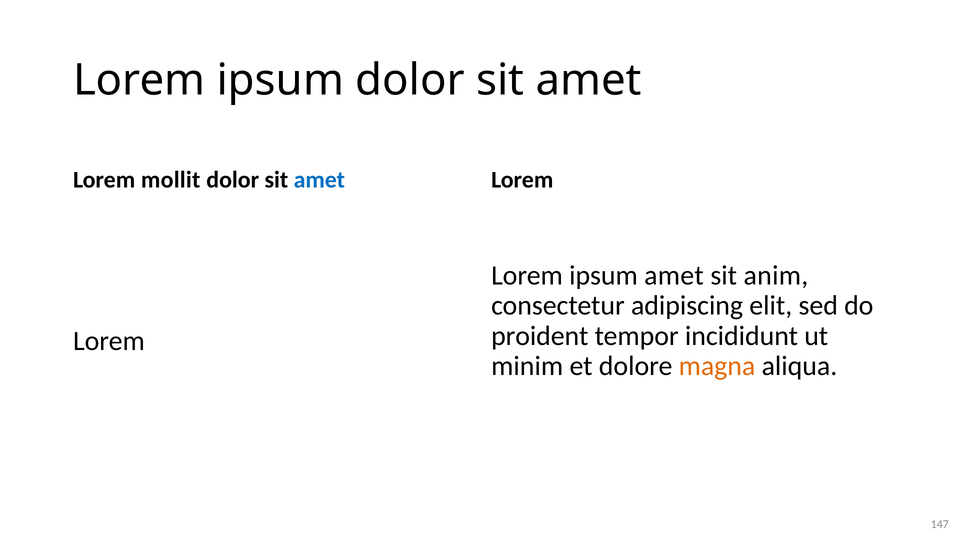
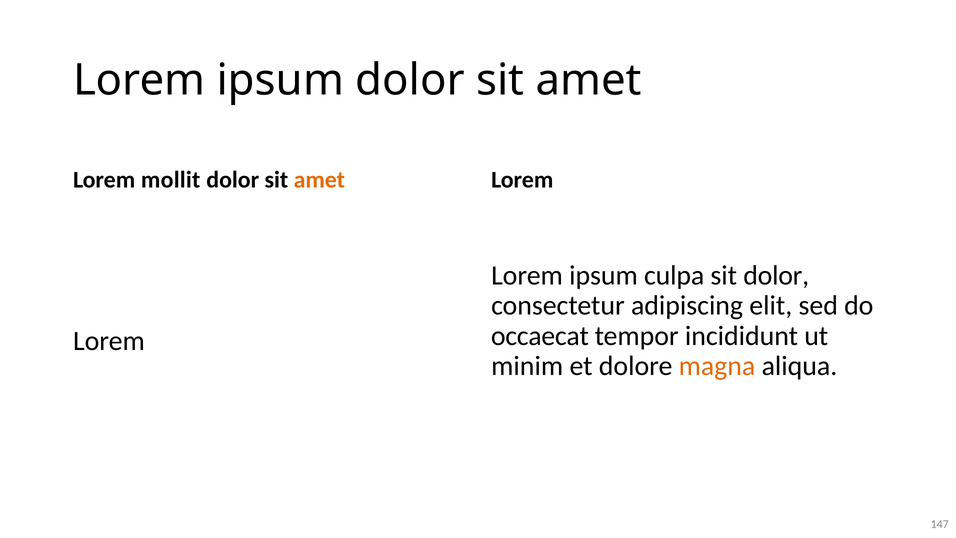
amet at (319, 180) colour: blue -> orange
ipsum amet: amet -> culpa
sit anim: anim -> dolor
proident: proident -> occaecat
